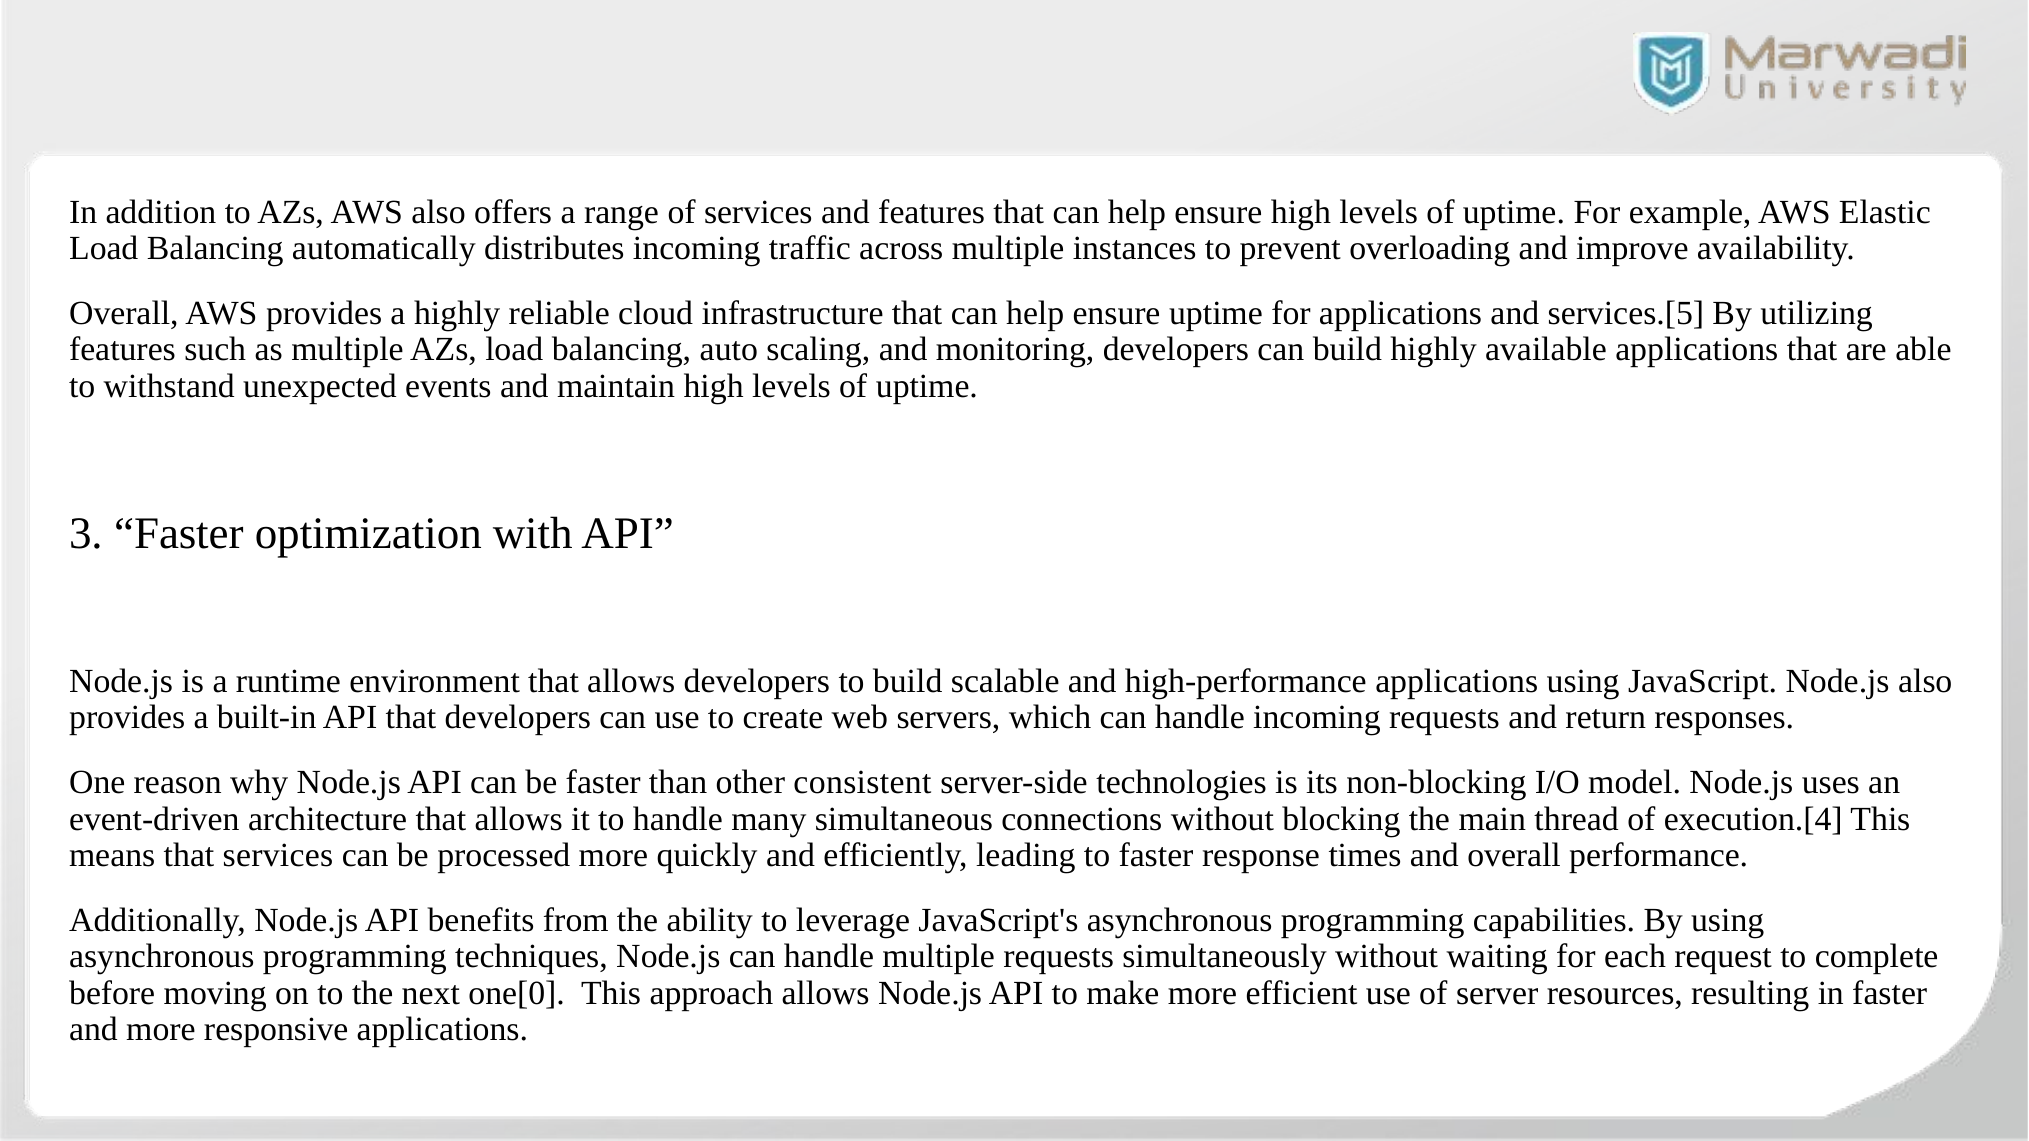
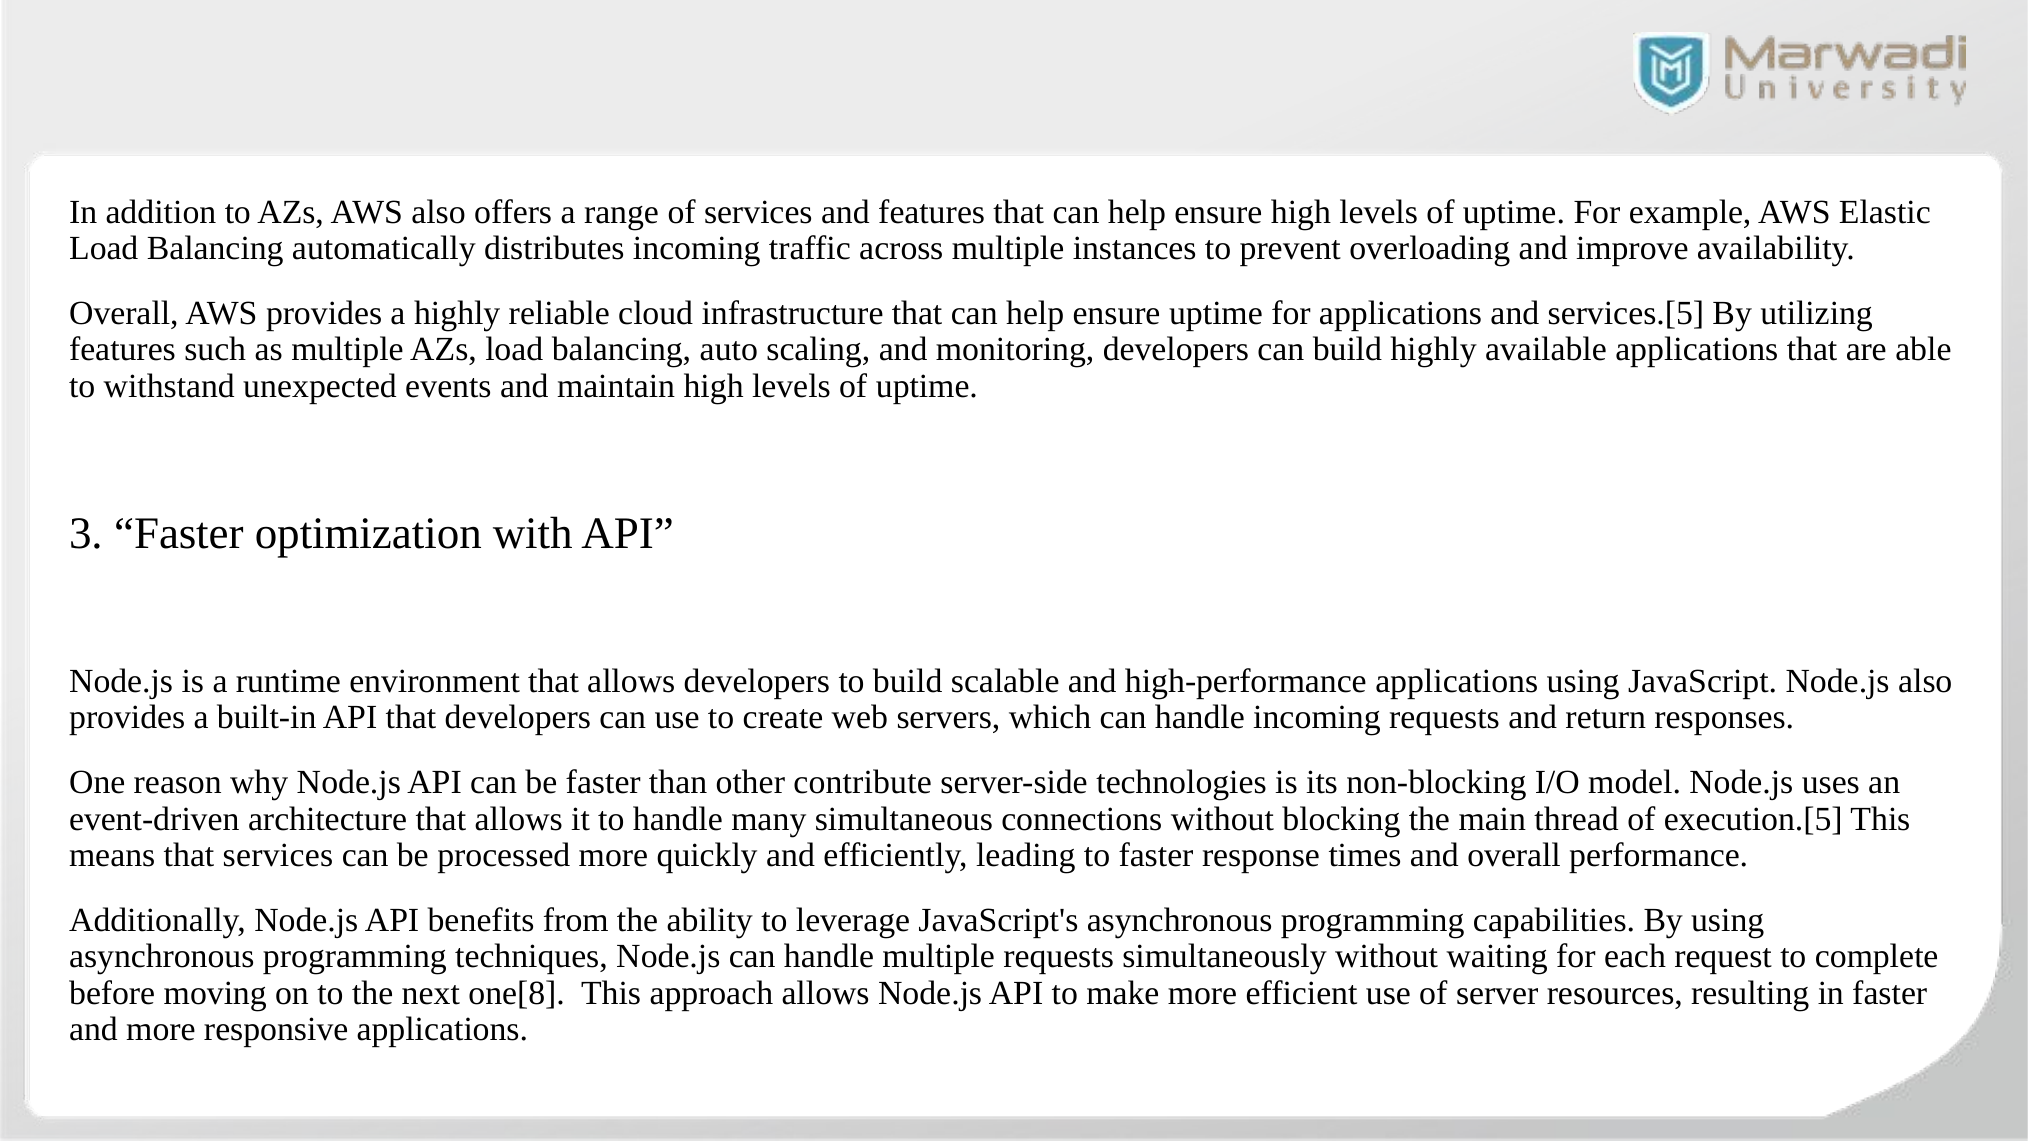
consistent: consistent -> contribute
execution.[4: execution.[4 -> execution.[5
one[0: one[0 -> one[8
